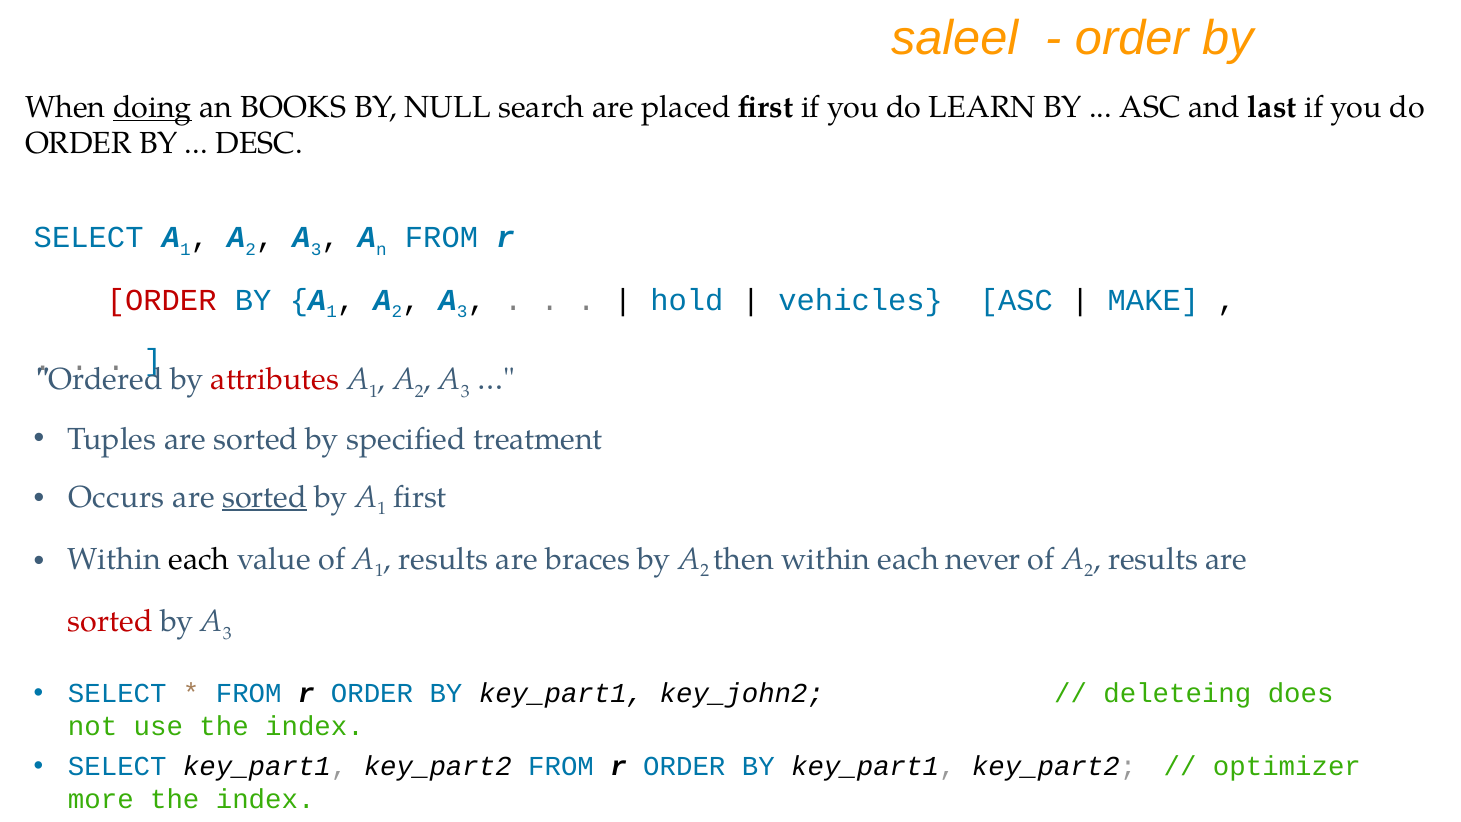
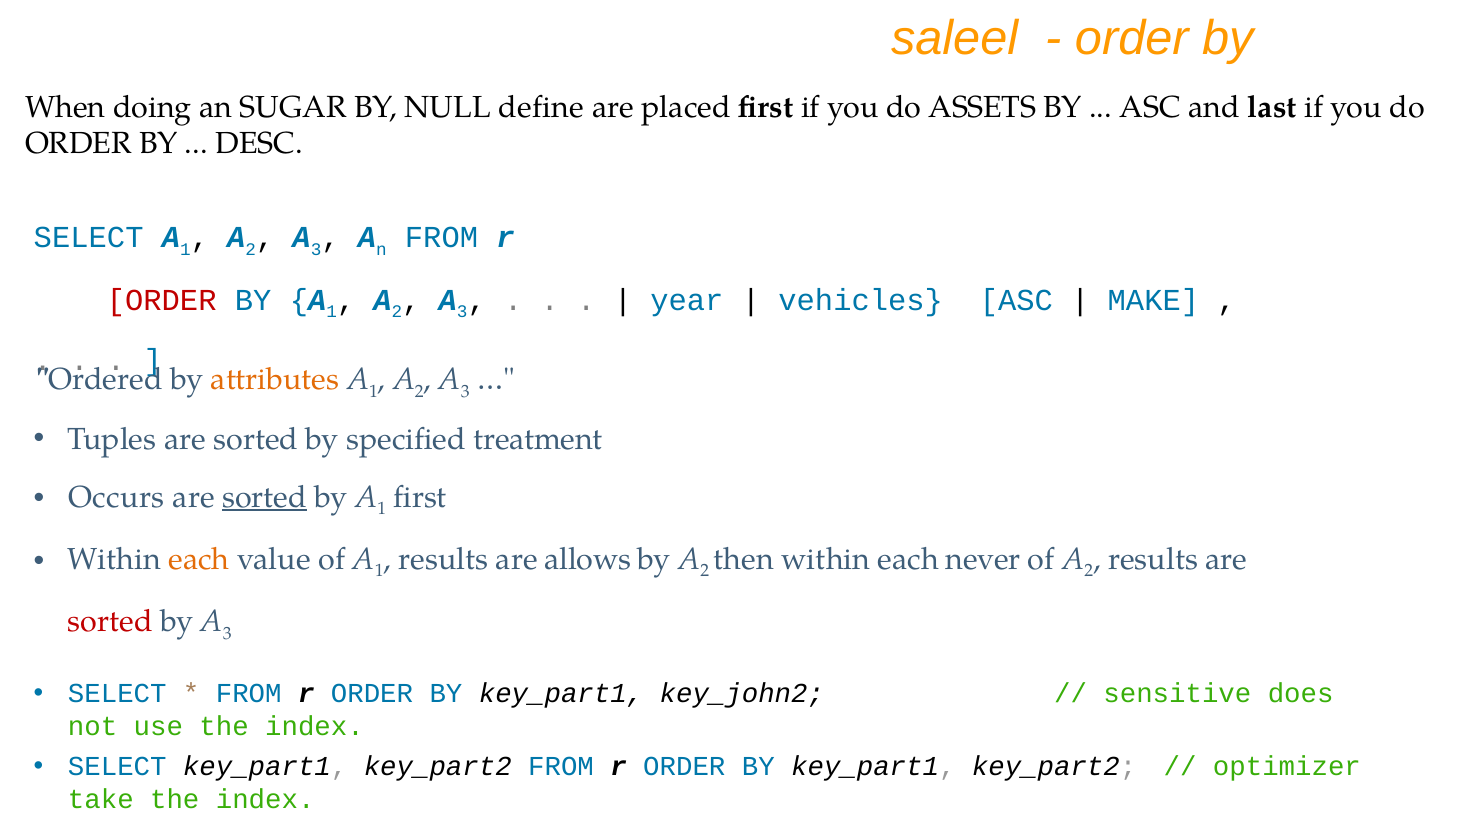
doing underline: present -> none
BOOKS: BOOKS -> SUGAR
search: search -> define
LEARN: LEARN -> ASSETS
hold: hold -> year
attributes colour: red -> orange
each at (199, 559) colour: black -> orange
braces: braces -> allows
deleteing: deleteing -> sensitive
more: more -> take
